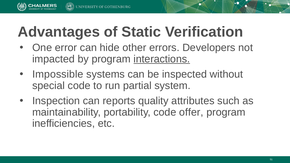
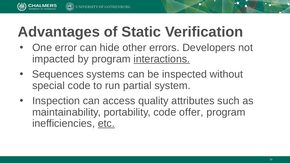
Impossible: Impossible -> Sequences
reports: reports -> access
etc underline: none -> present
